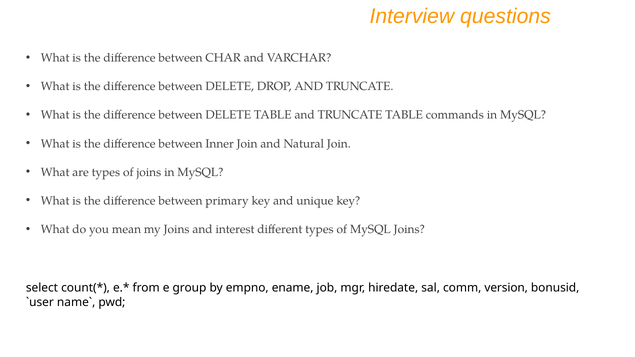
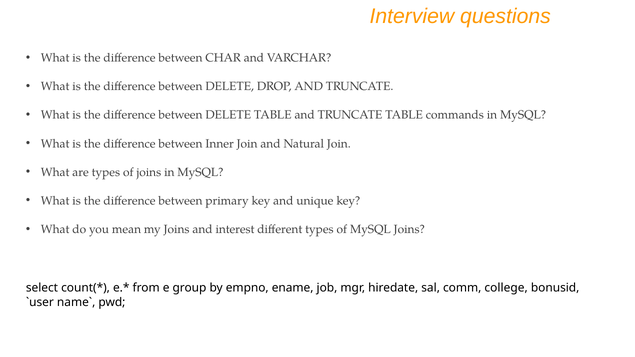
version: version -> college
